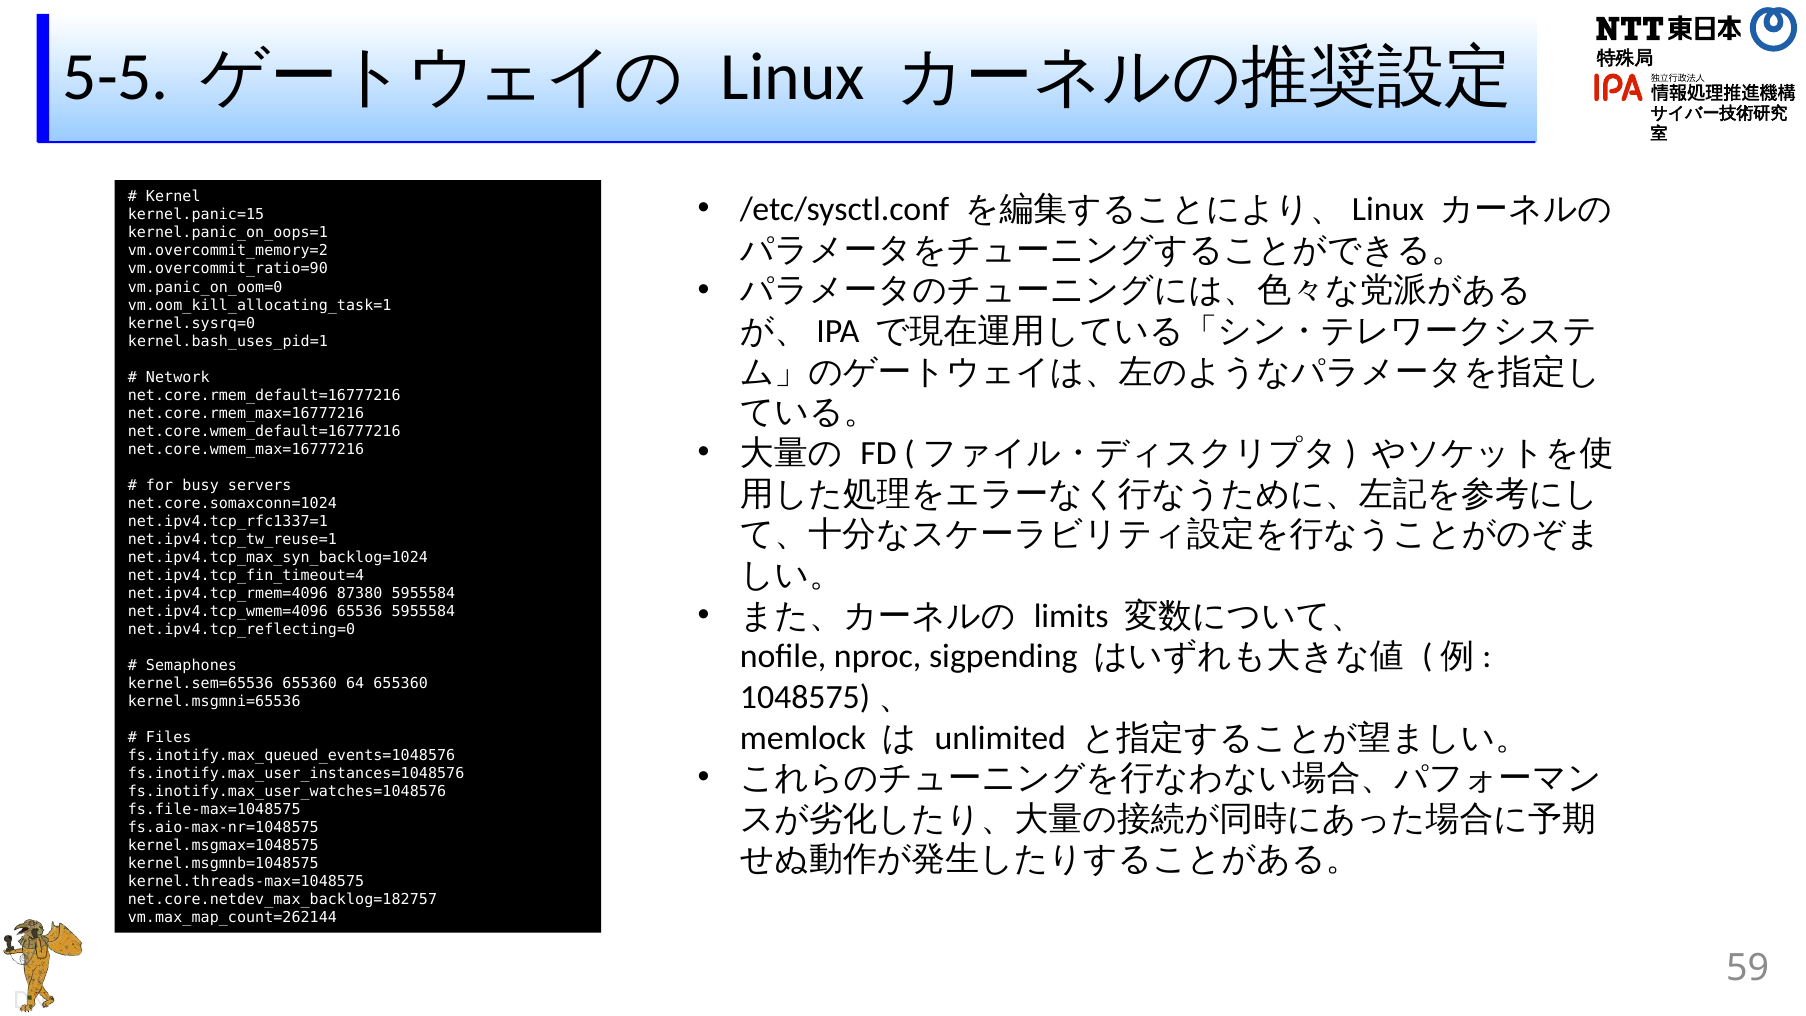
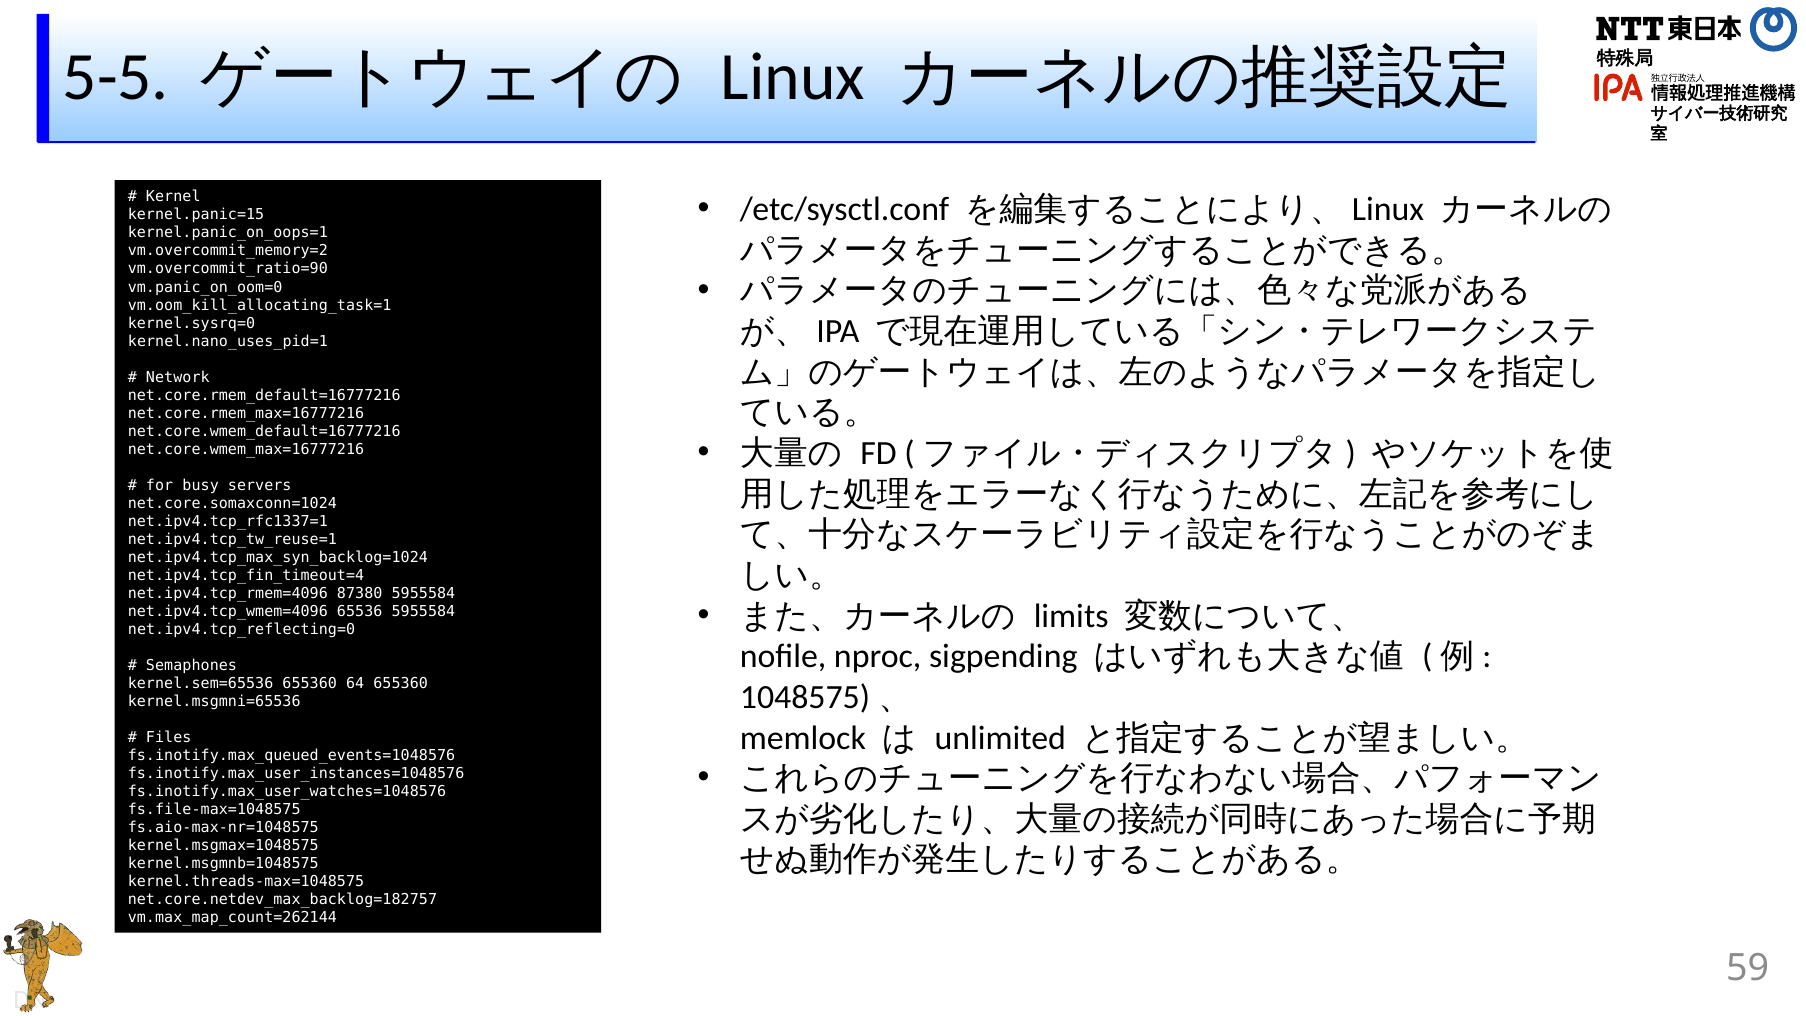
kernel.bash_uses_pid=1: kernel.bash_uses_pid=1 -> kernel.nano_uses_pid=1
